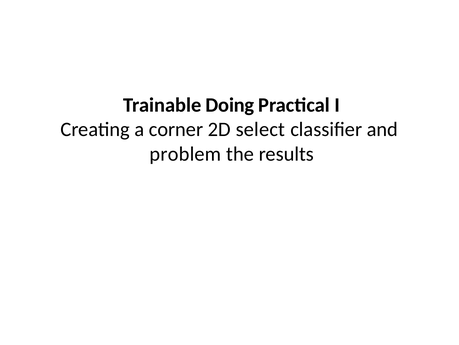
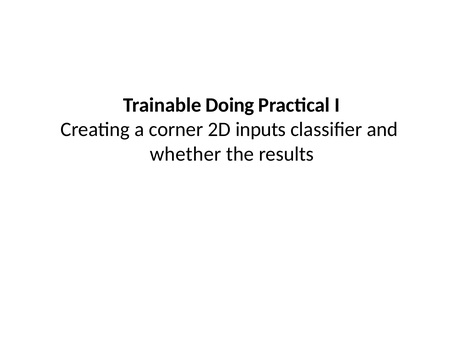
select: select -> inputs
problem: problem -> whether
